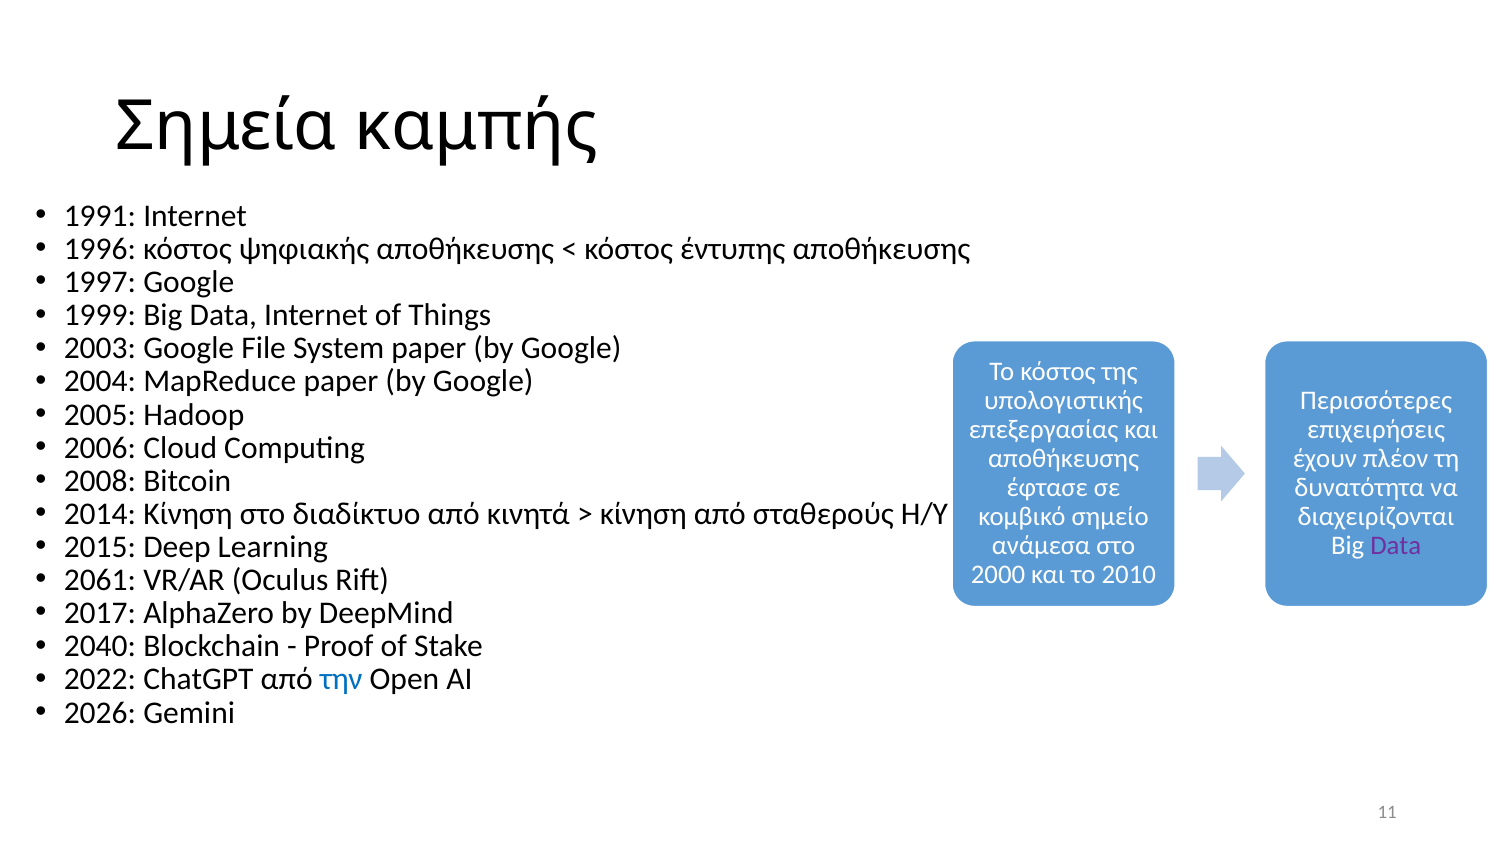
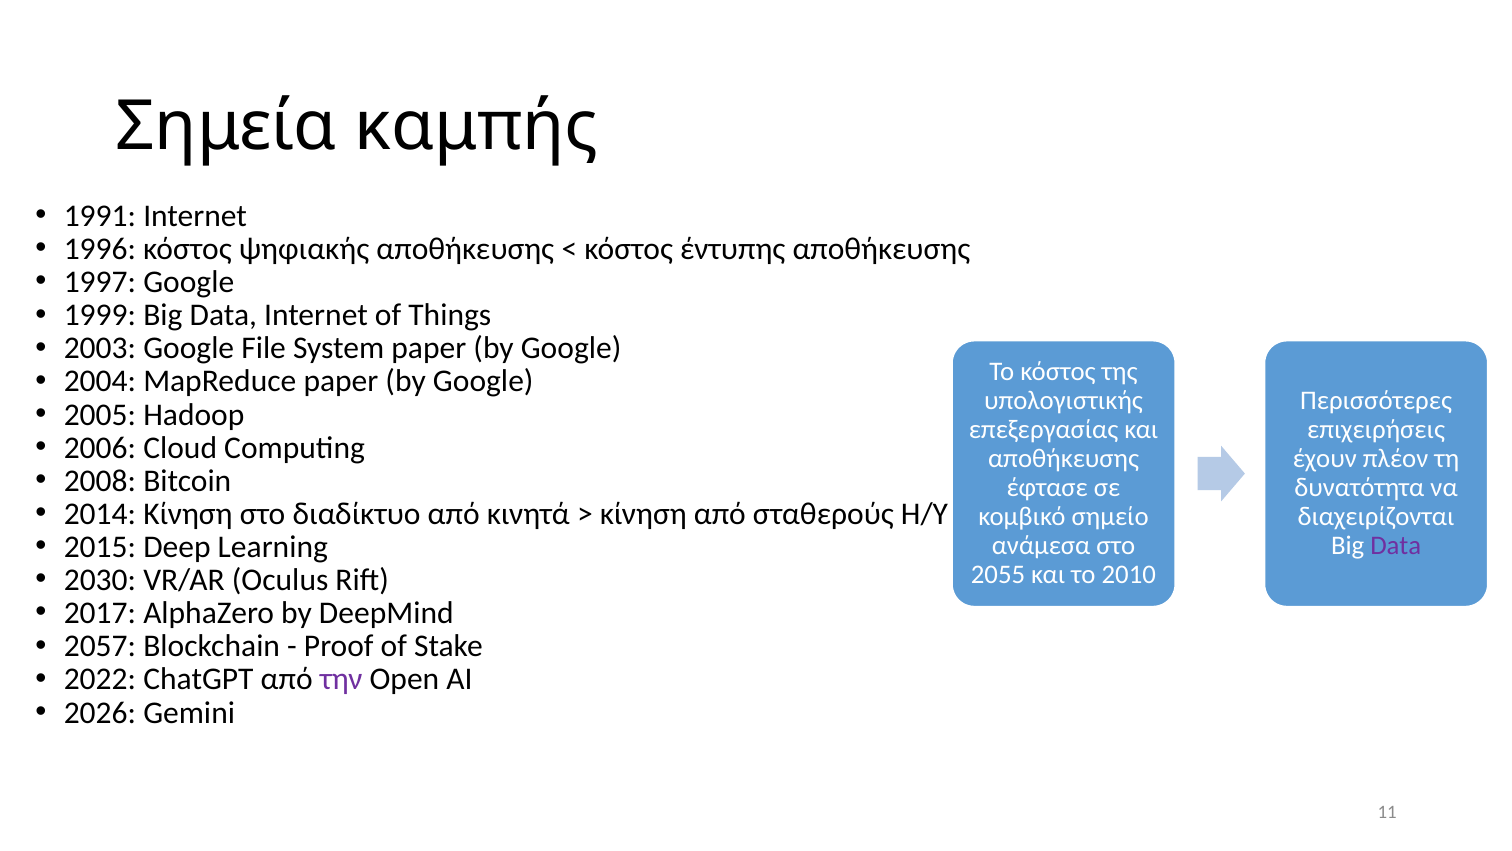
2061: 2061 -> 2030
2000: 2000 -> 2055
2040: 2040 -> 2057
την colour: blue -> purple
